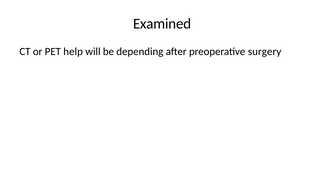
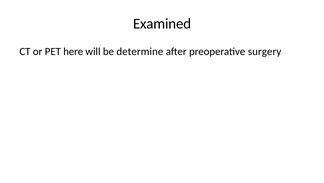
help: help -> here
depending: depending -> determine
